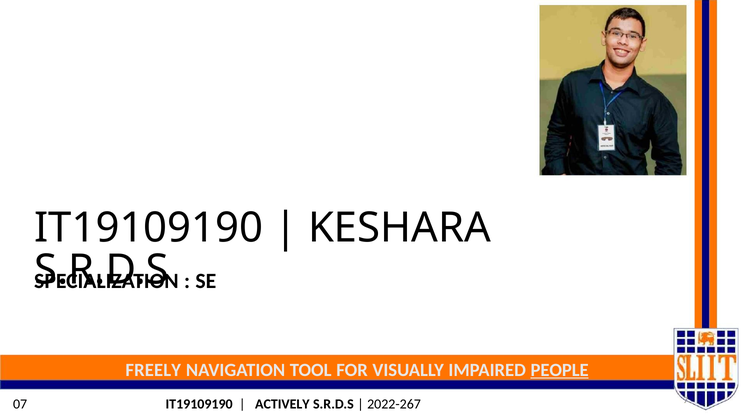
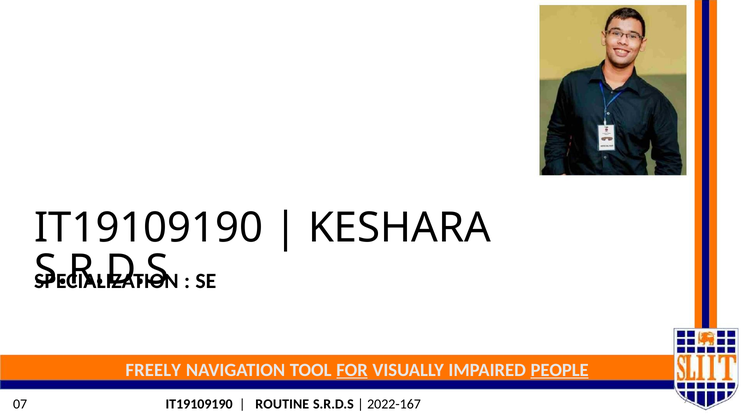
FOR underline: none -> present
ACTIVELY: ACTIVELY -> ROUTINE
2022-267: 2022-267 -> 2022-167
